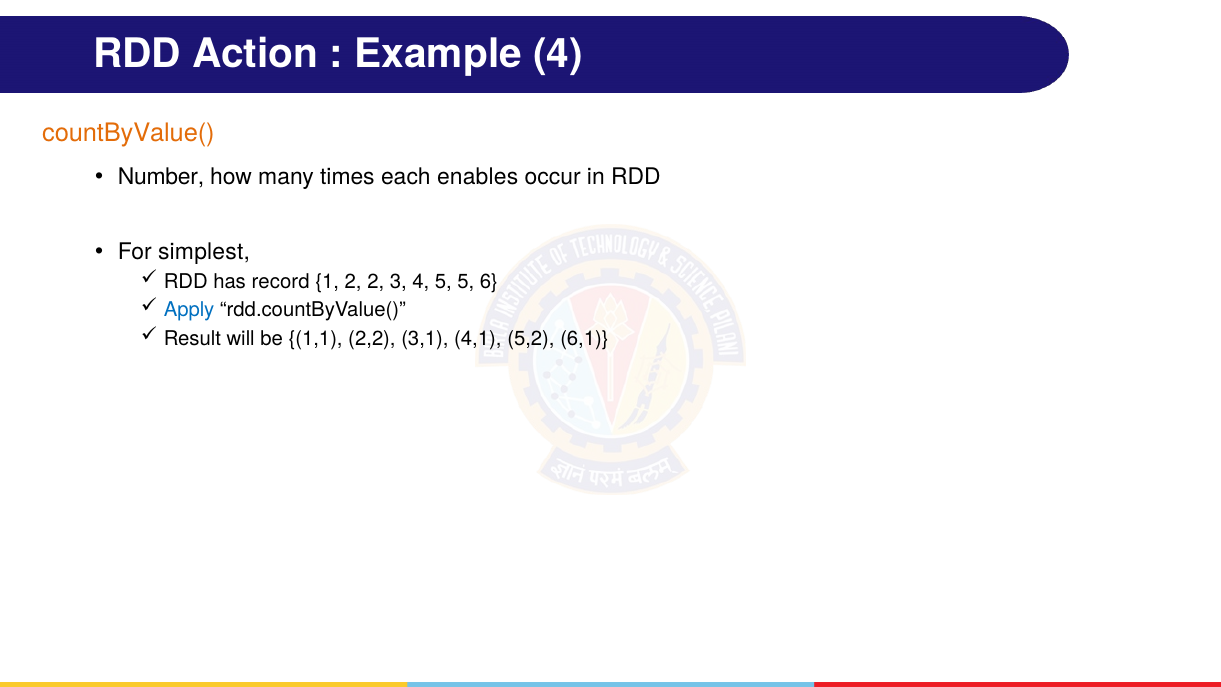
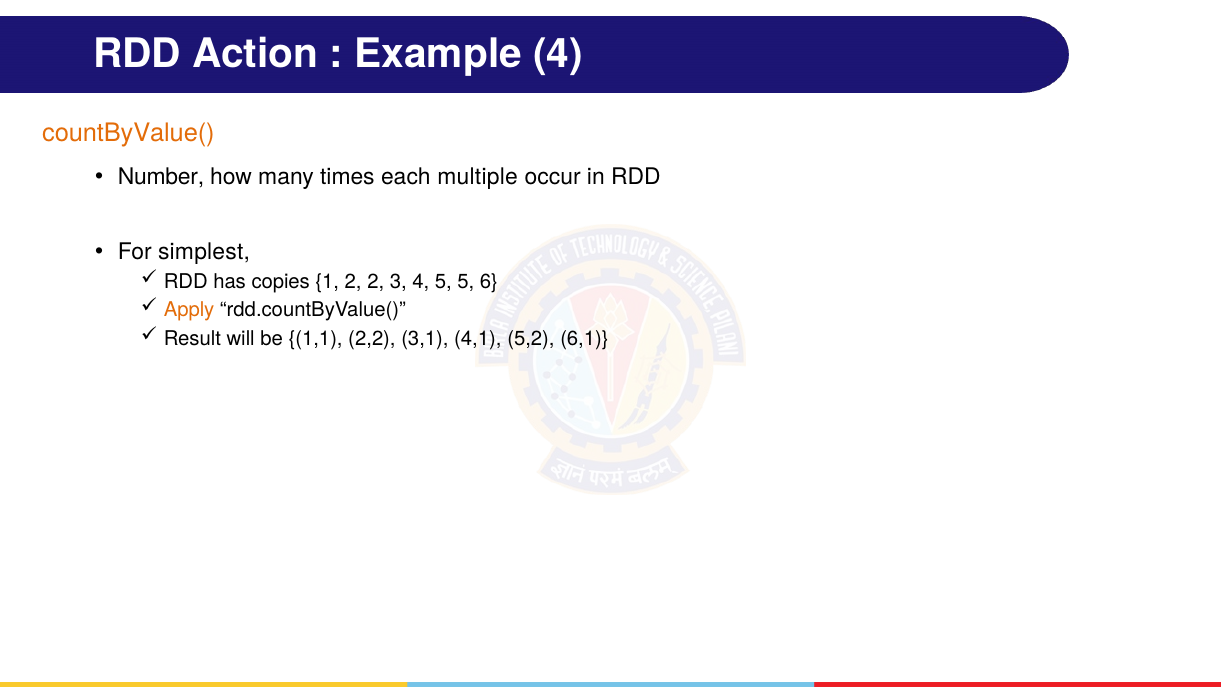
enables: enables -> multiple
record: record -> copies
Apply colour: blue -> orange
